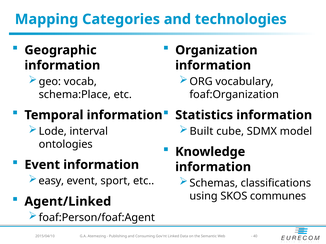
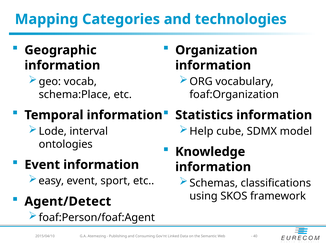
Built: Built -> Help
communes: communes -> framework
Agent/Linked: Agent/Linked -> Agent/Detect
